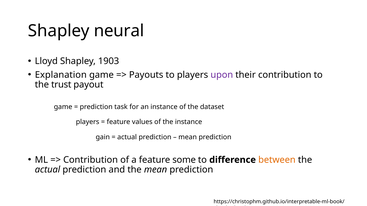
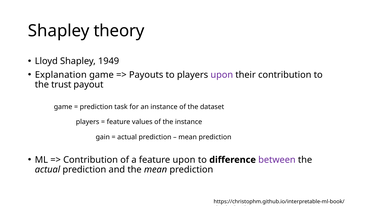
neural: neural -> theory
1903: 1903 -> 1949
feature some: some -> upon
between colour: orange -> purple
